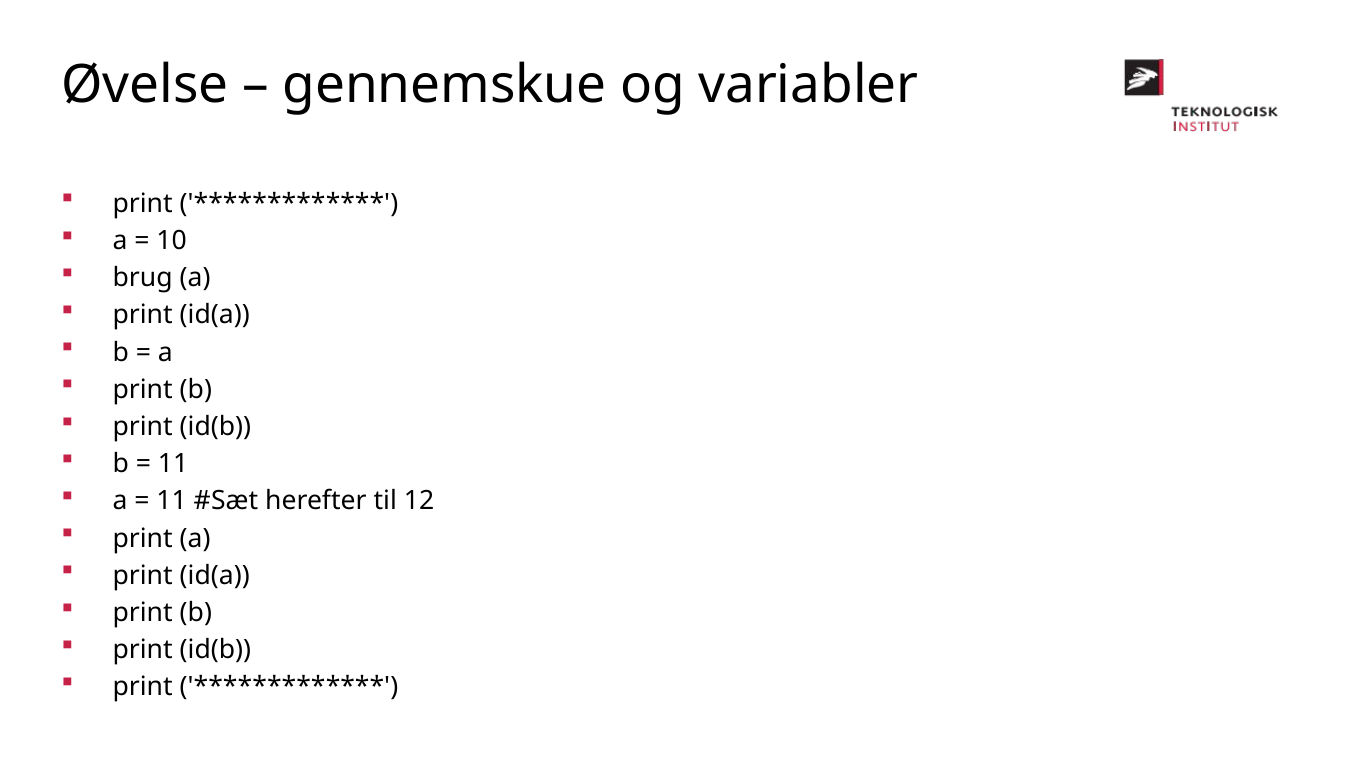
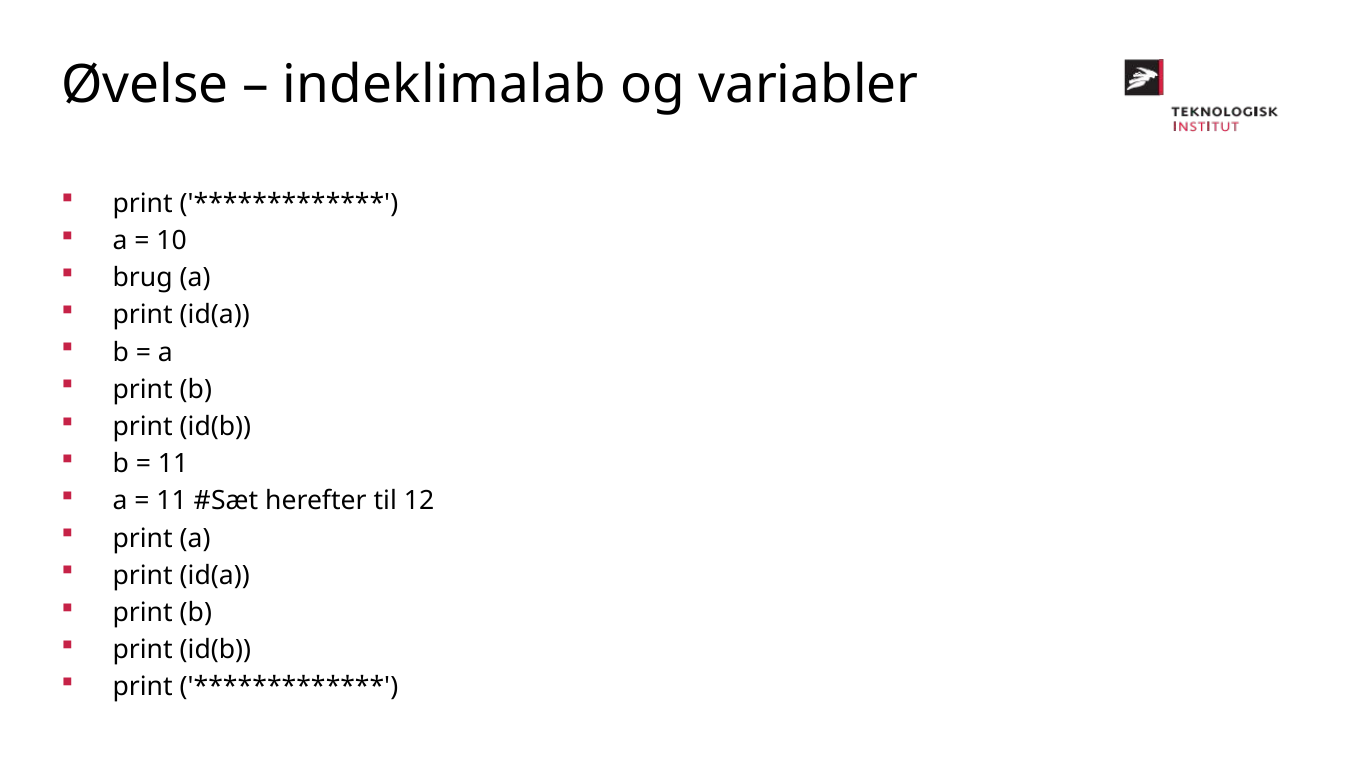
gennemskue: gennemskue -> indeklimalab
